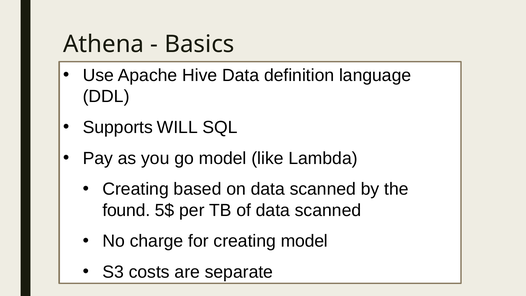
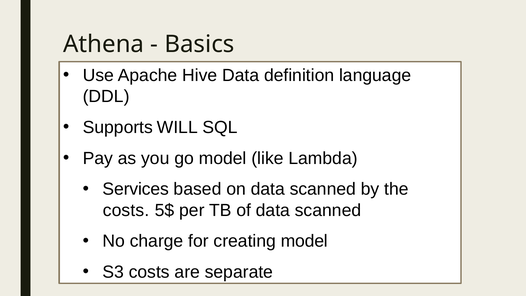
Creating at (136, 189): Creating -> Services
found at (126, 210): found -> costs
